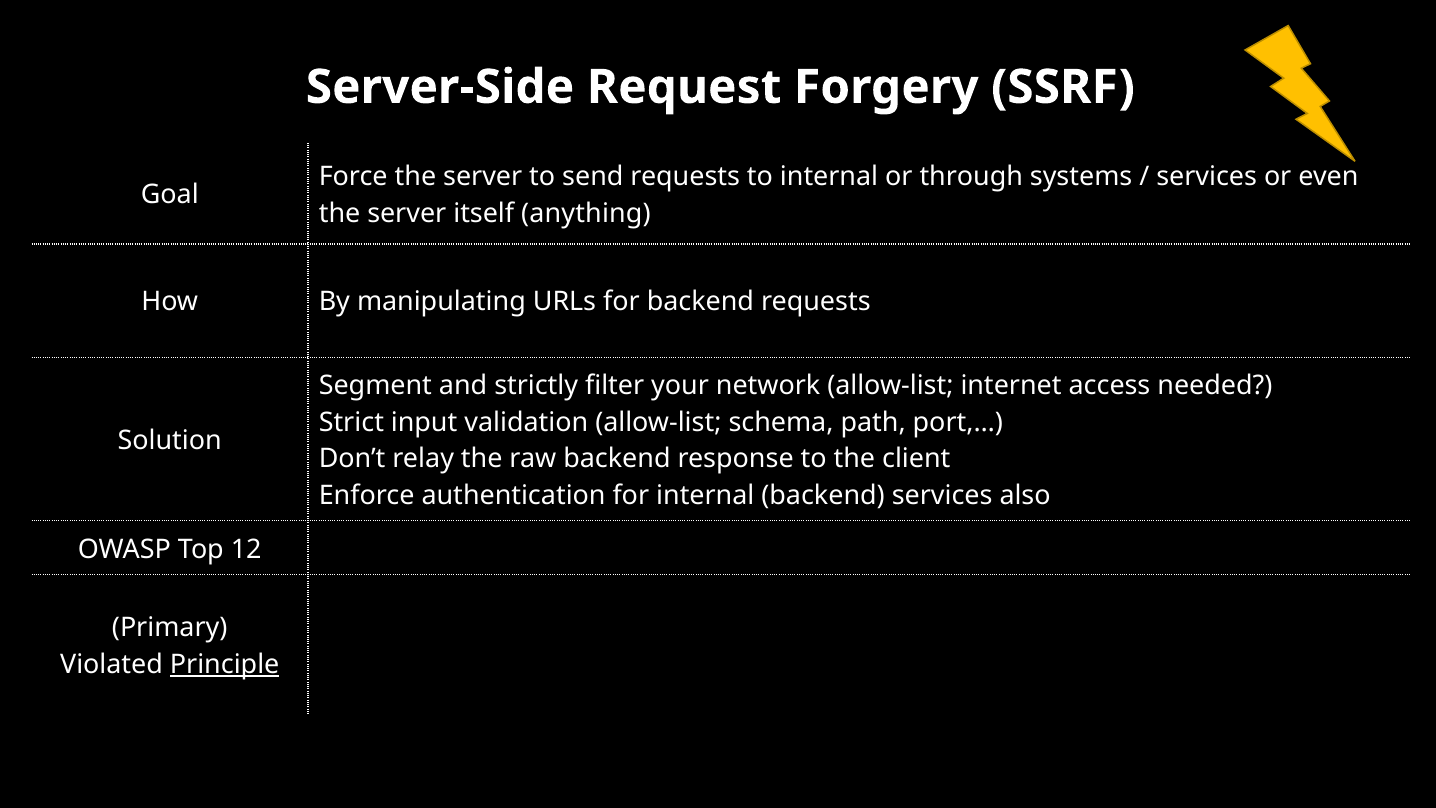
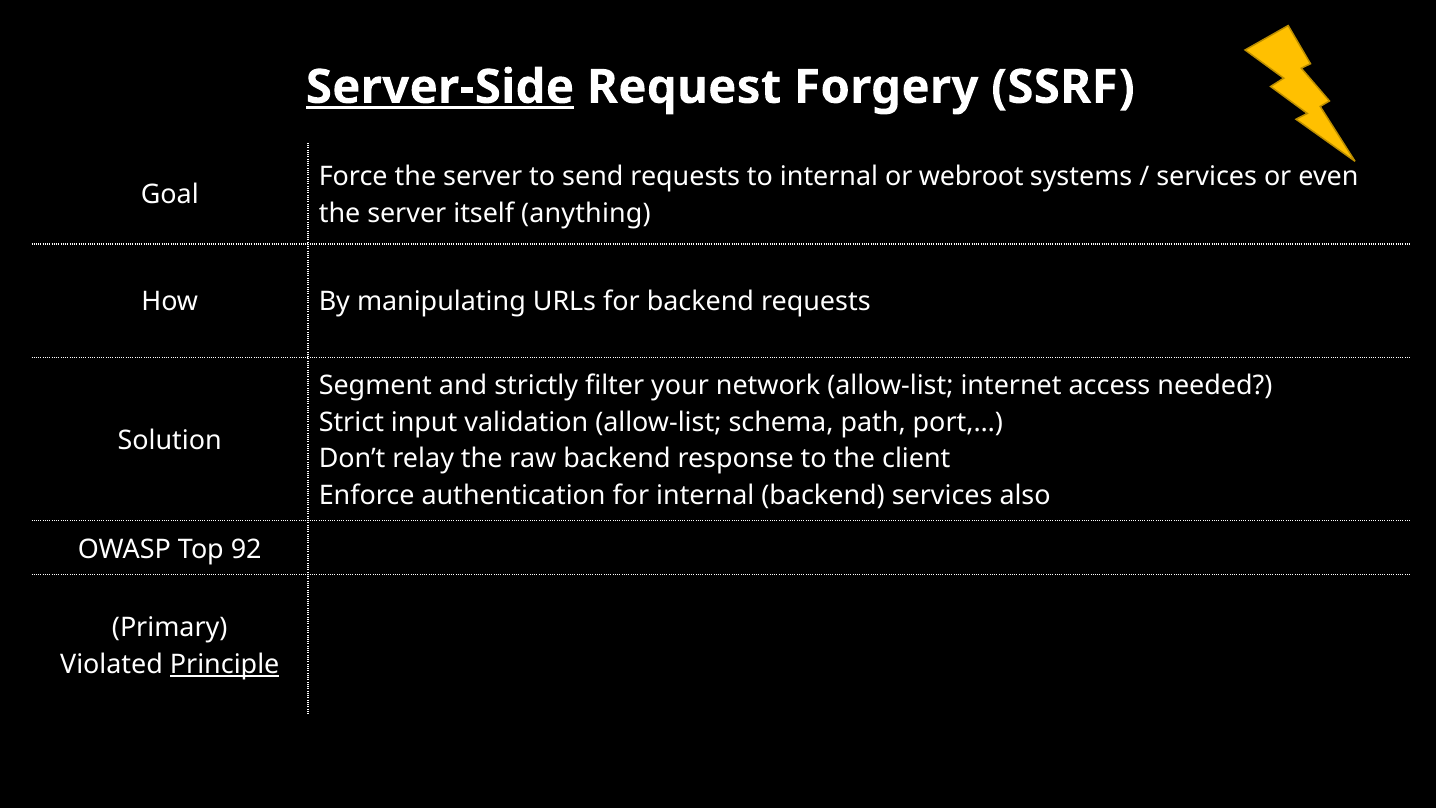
Server-Side underline: none -> present
through: through -> webroot
12: 12 -> 92
